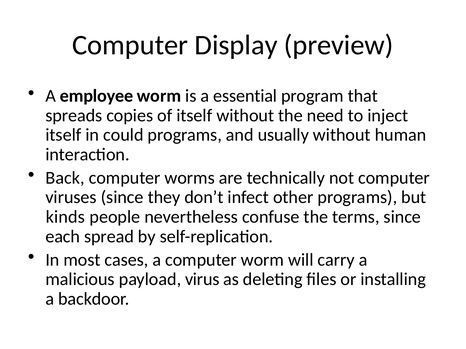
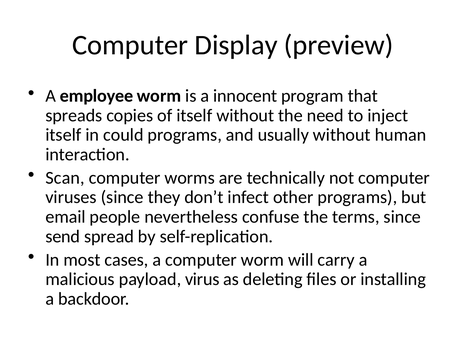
essential: essential -> innocent
Back: Back -> Scan
kinds: kinds -> email
each: each -> send
